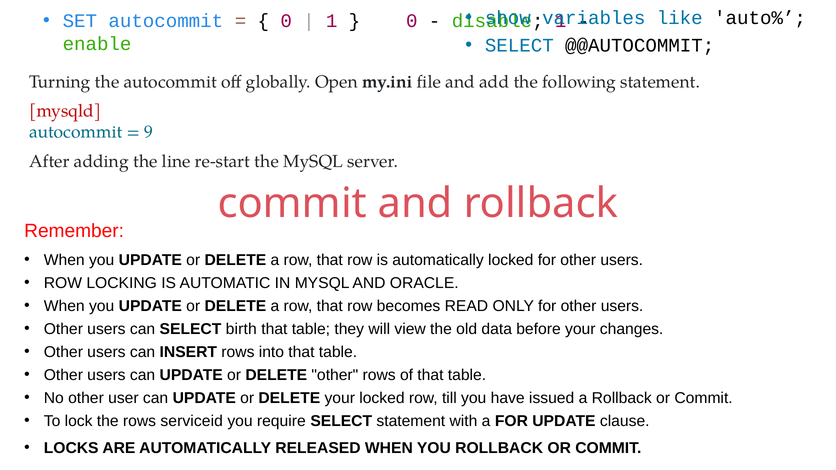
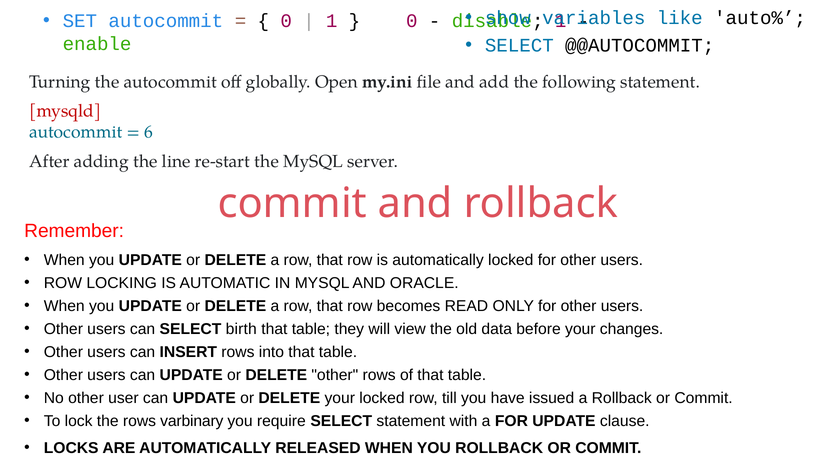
9: 9 -> 6
serviceid: serviceid -> varbinary
